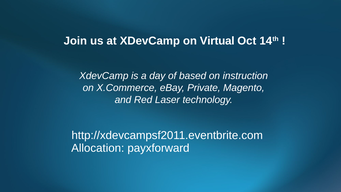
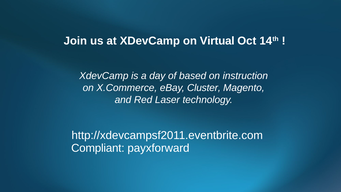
Private: Private -> Cluster
Allocation: Allocation -> Compliant
